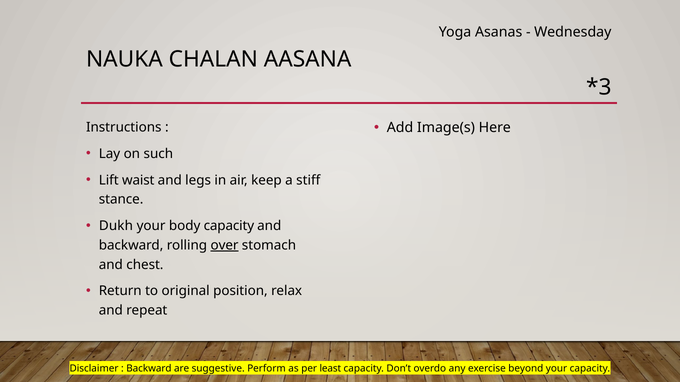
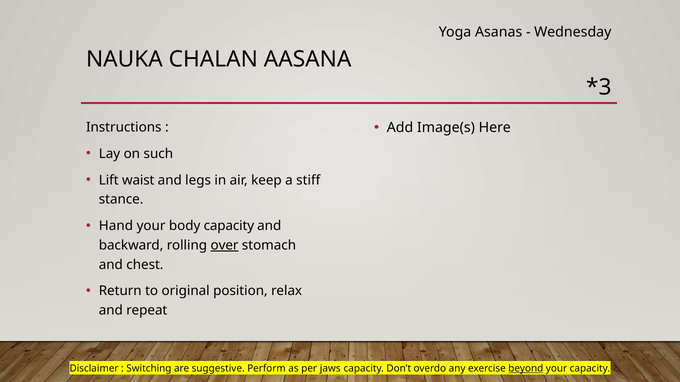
Dukh: Dukh -> Hand
Backward at (149, 369): Backward -> Switching
least: least -> jaws
beyond underline: none -> present
